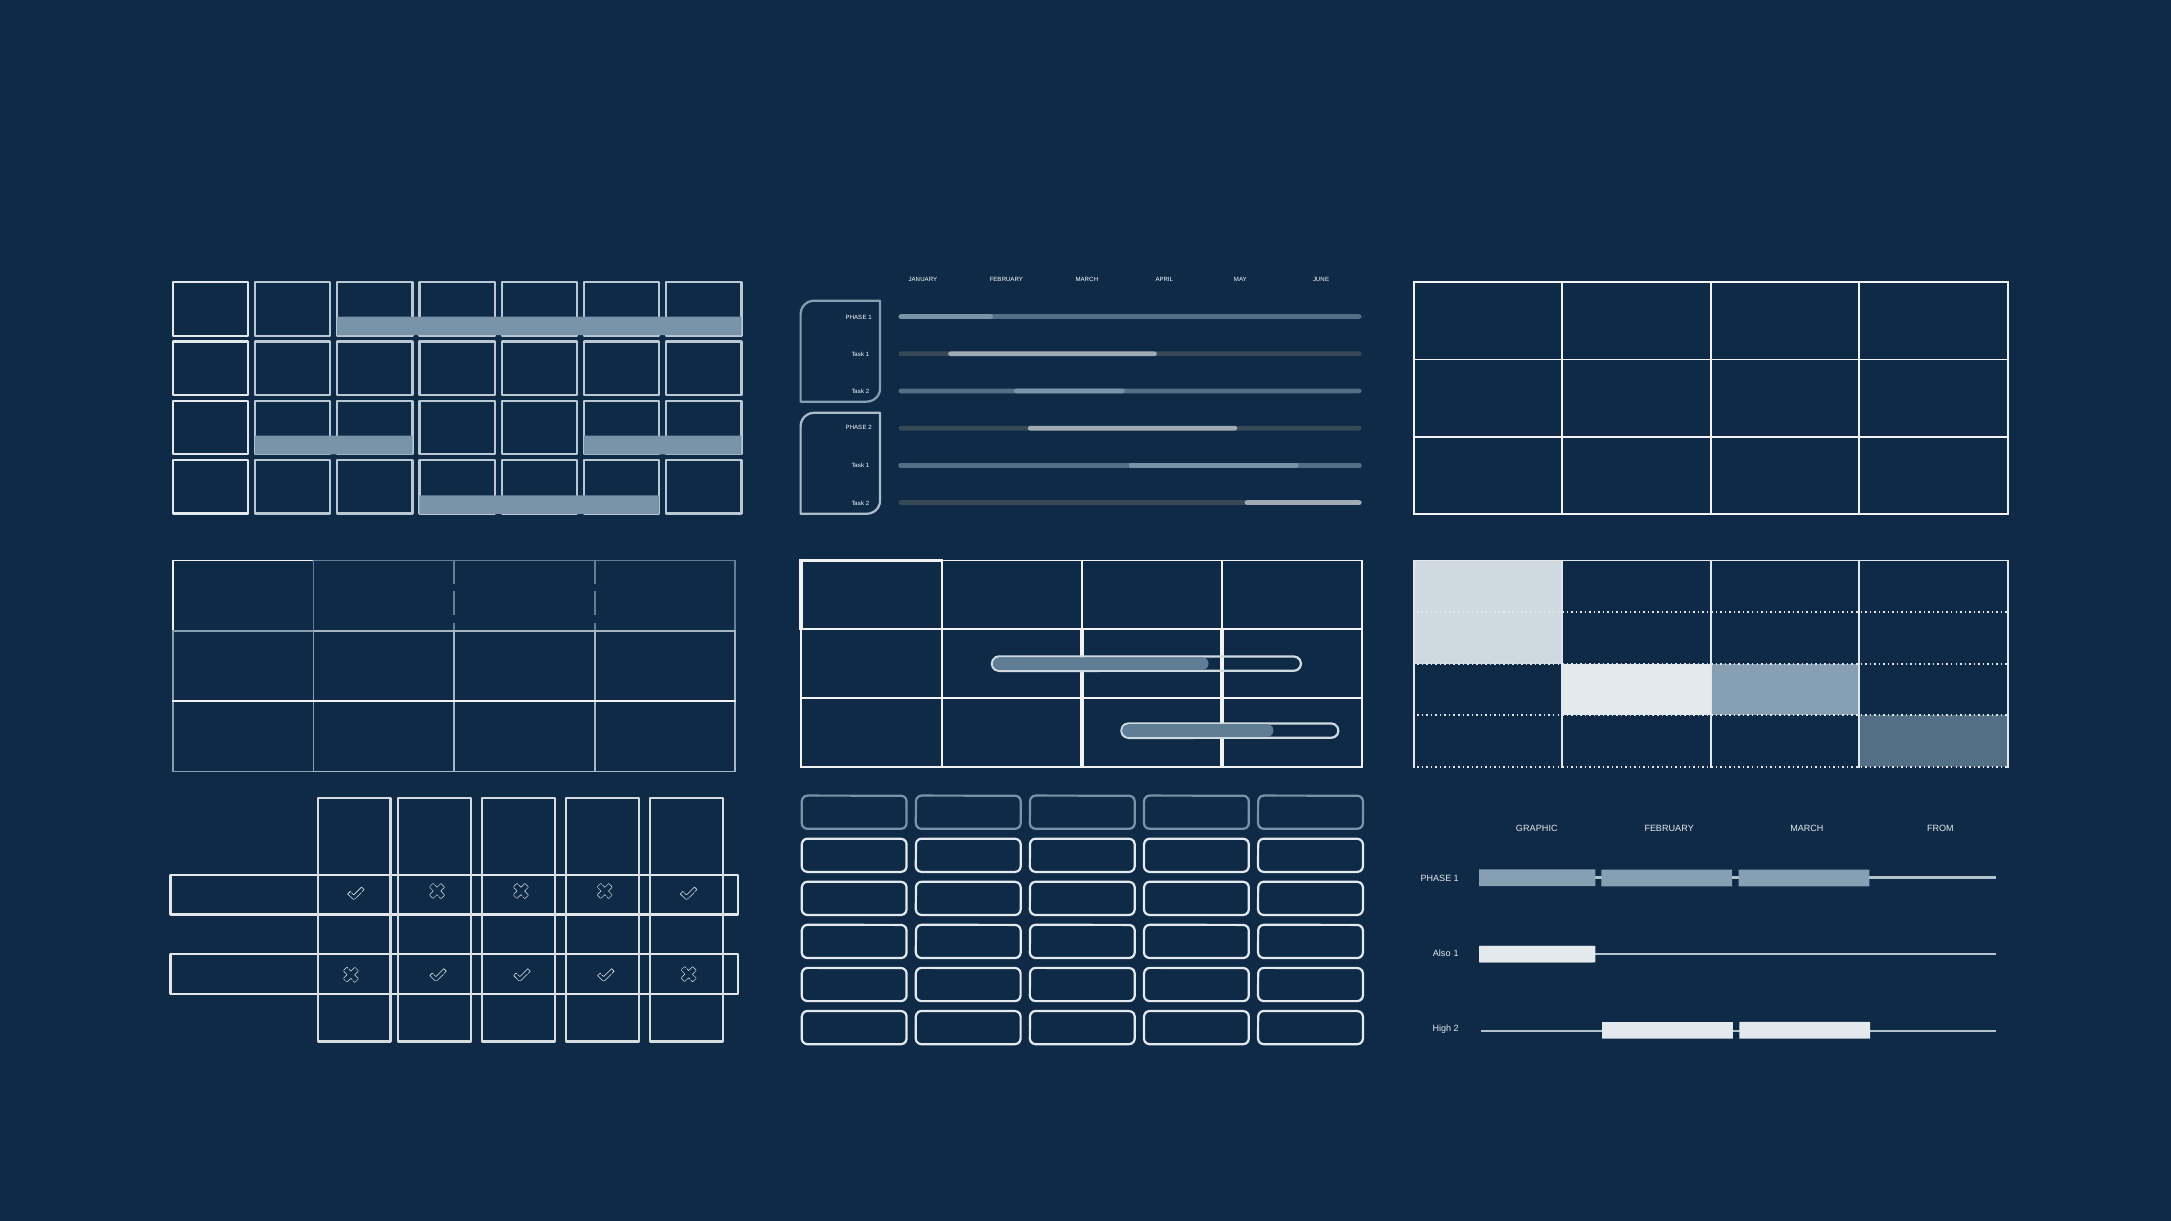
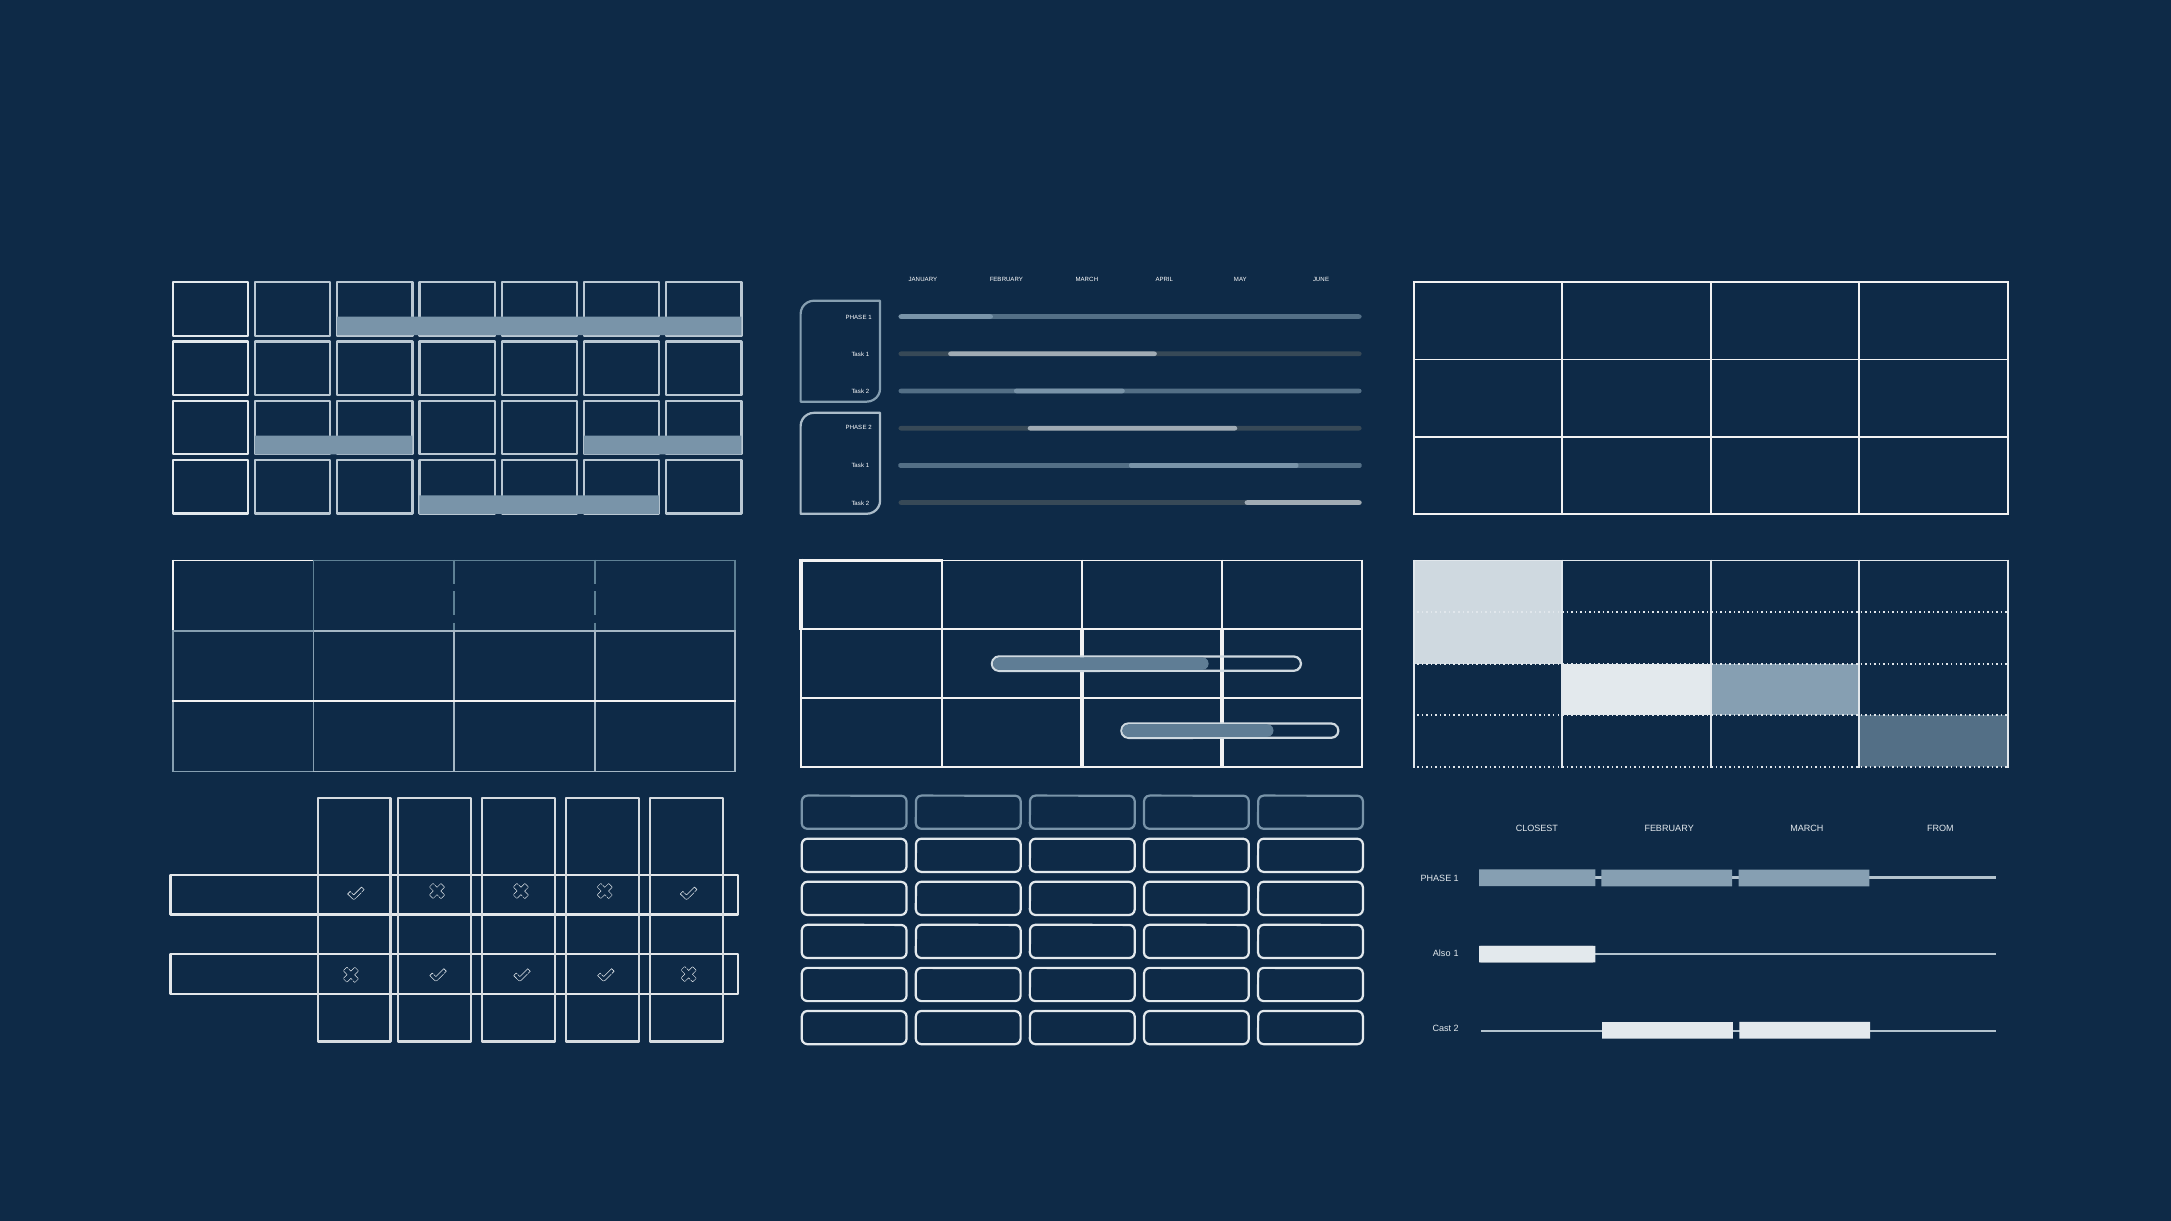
GRAPHIC: GRAPHIC -> CLOSEST
High: High -> Cast
